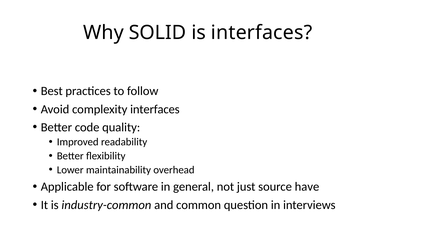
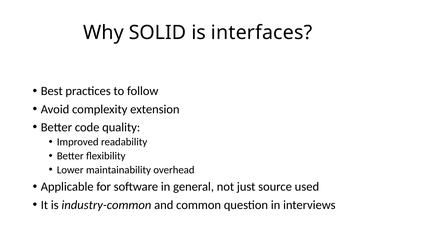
complexity interfaces: interfaces -> extension
have: have -> used
